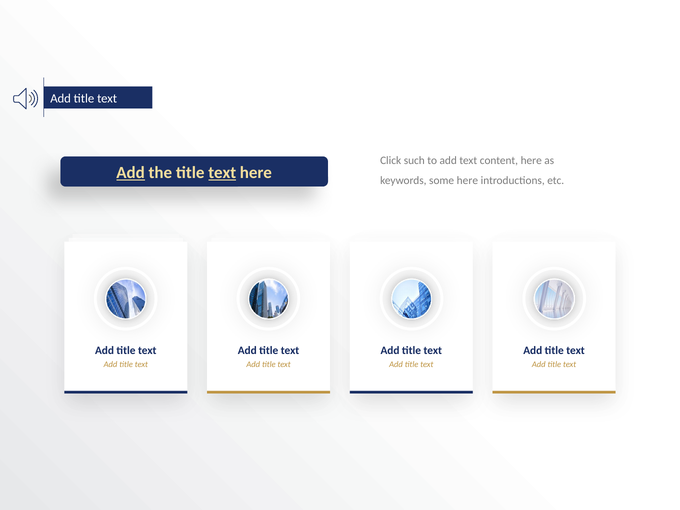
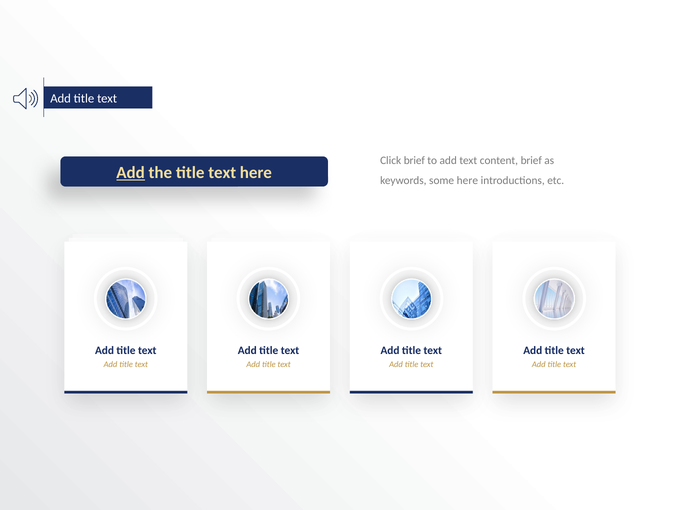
Click such: such -> brief
content here: here -> brief
text at (222, 173) underline: present -> none
